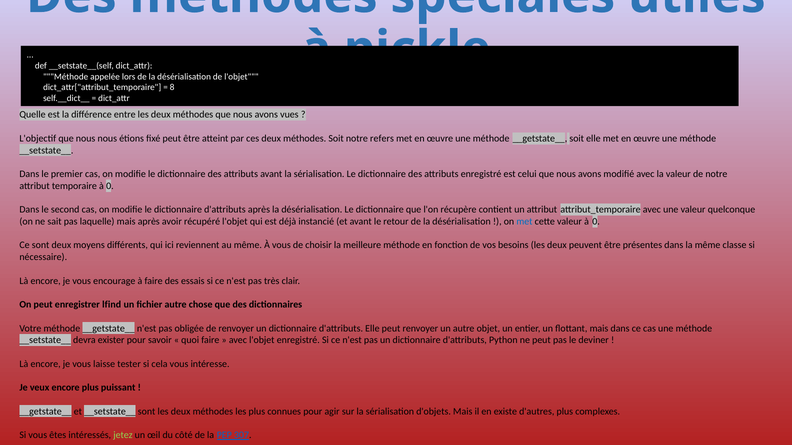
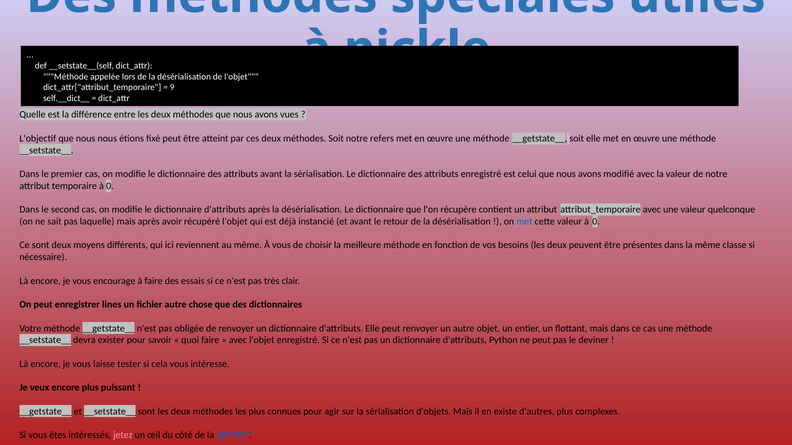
8: 8 -> 9
lfind: lfind -> lines
jetez colour: light green -> pink
